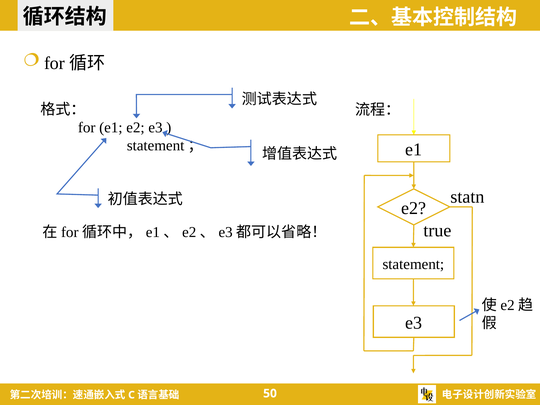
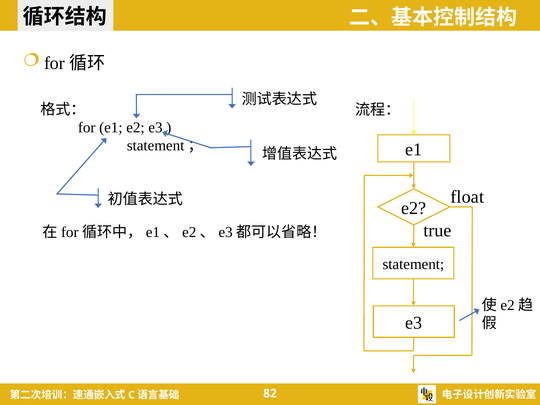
statn: statn -> float
50: 50 -> 82
